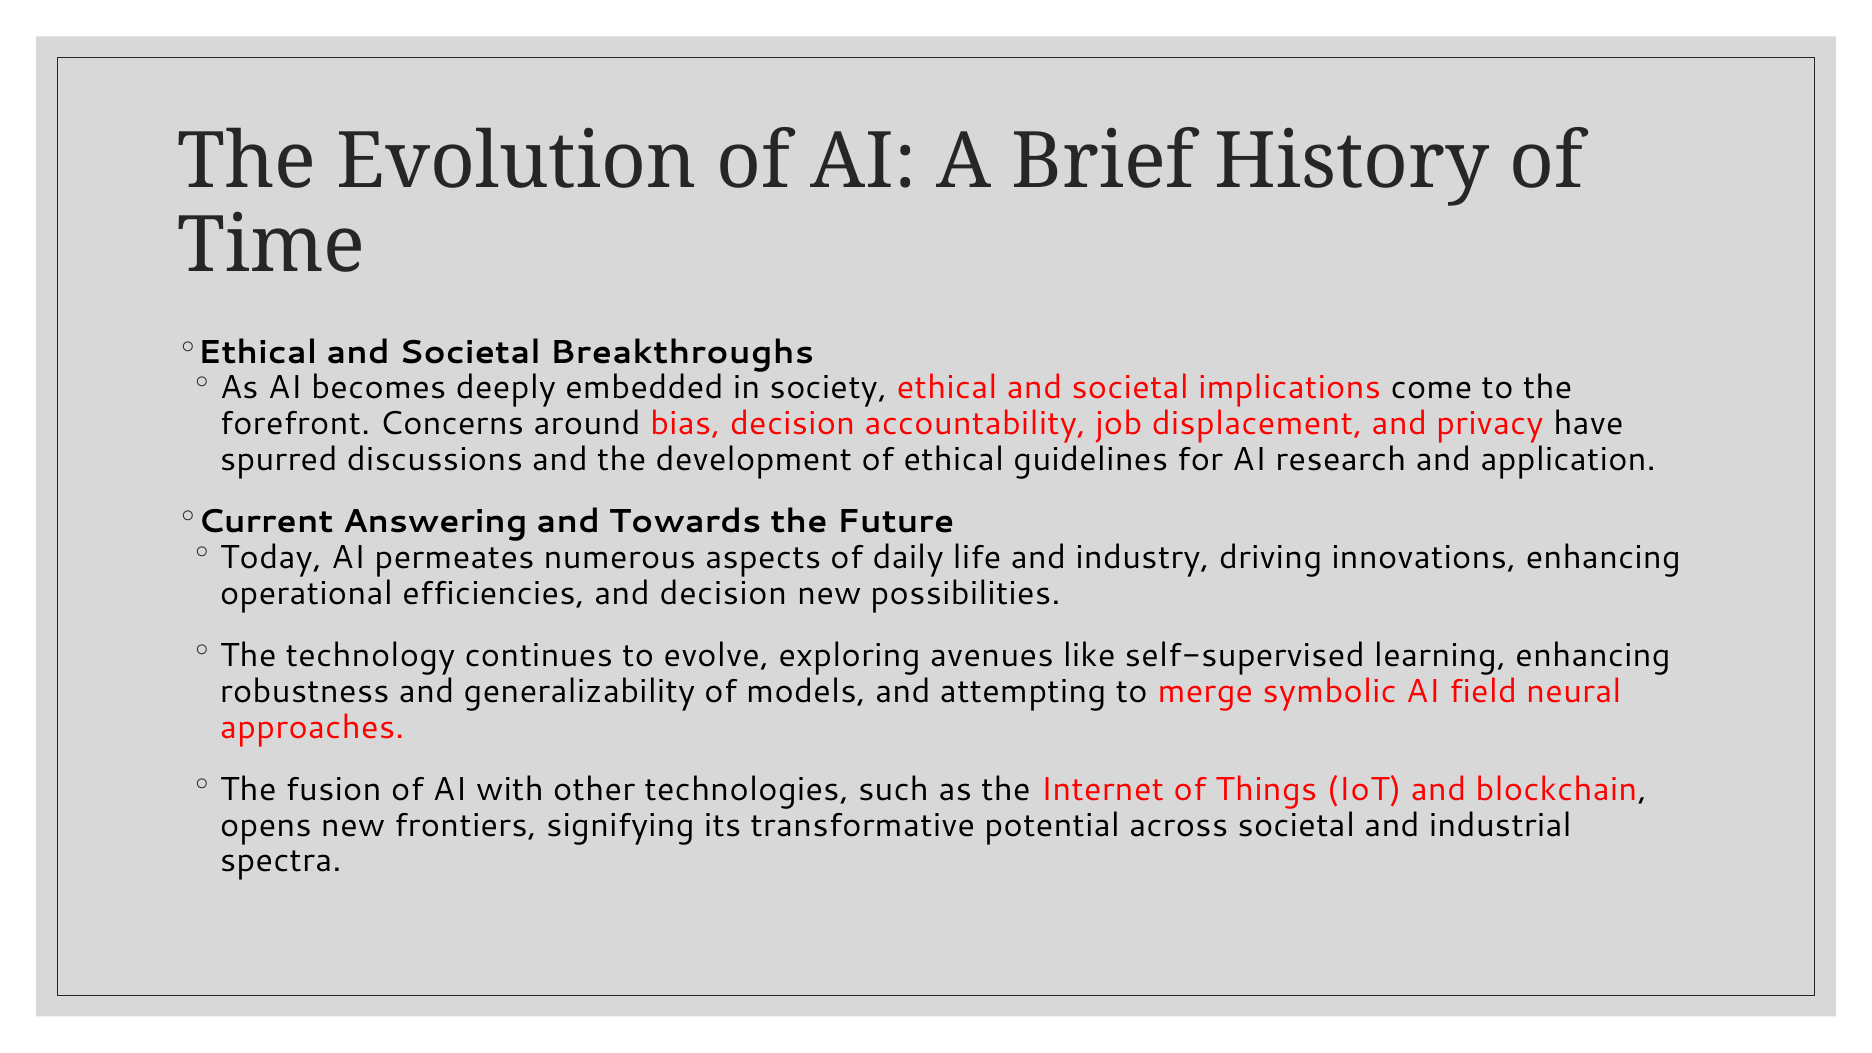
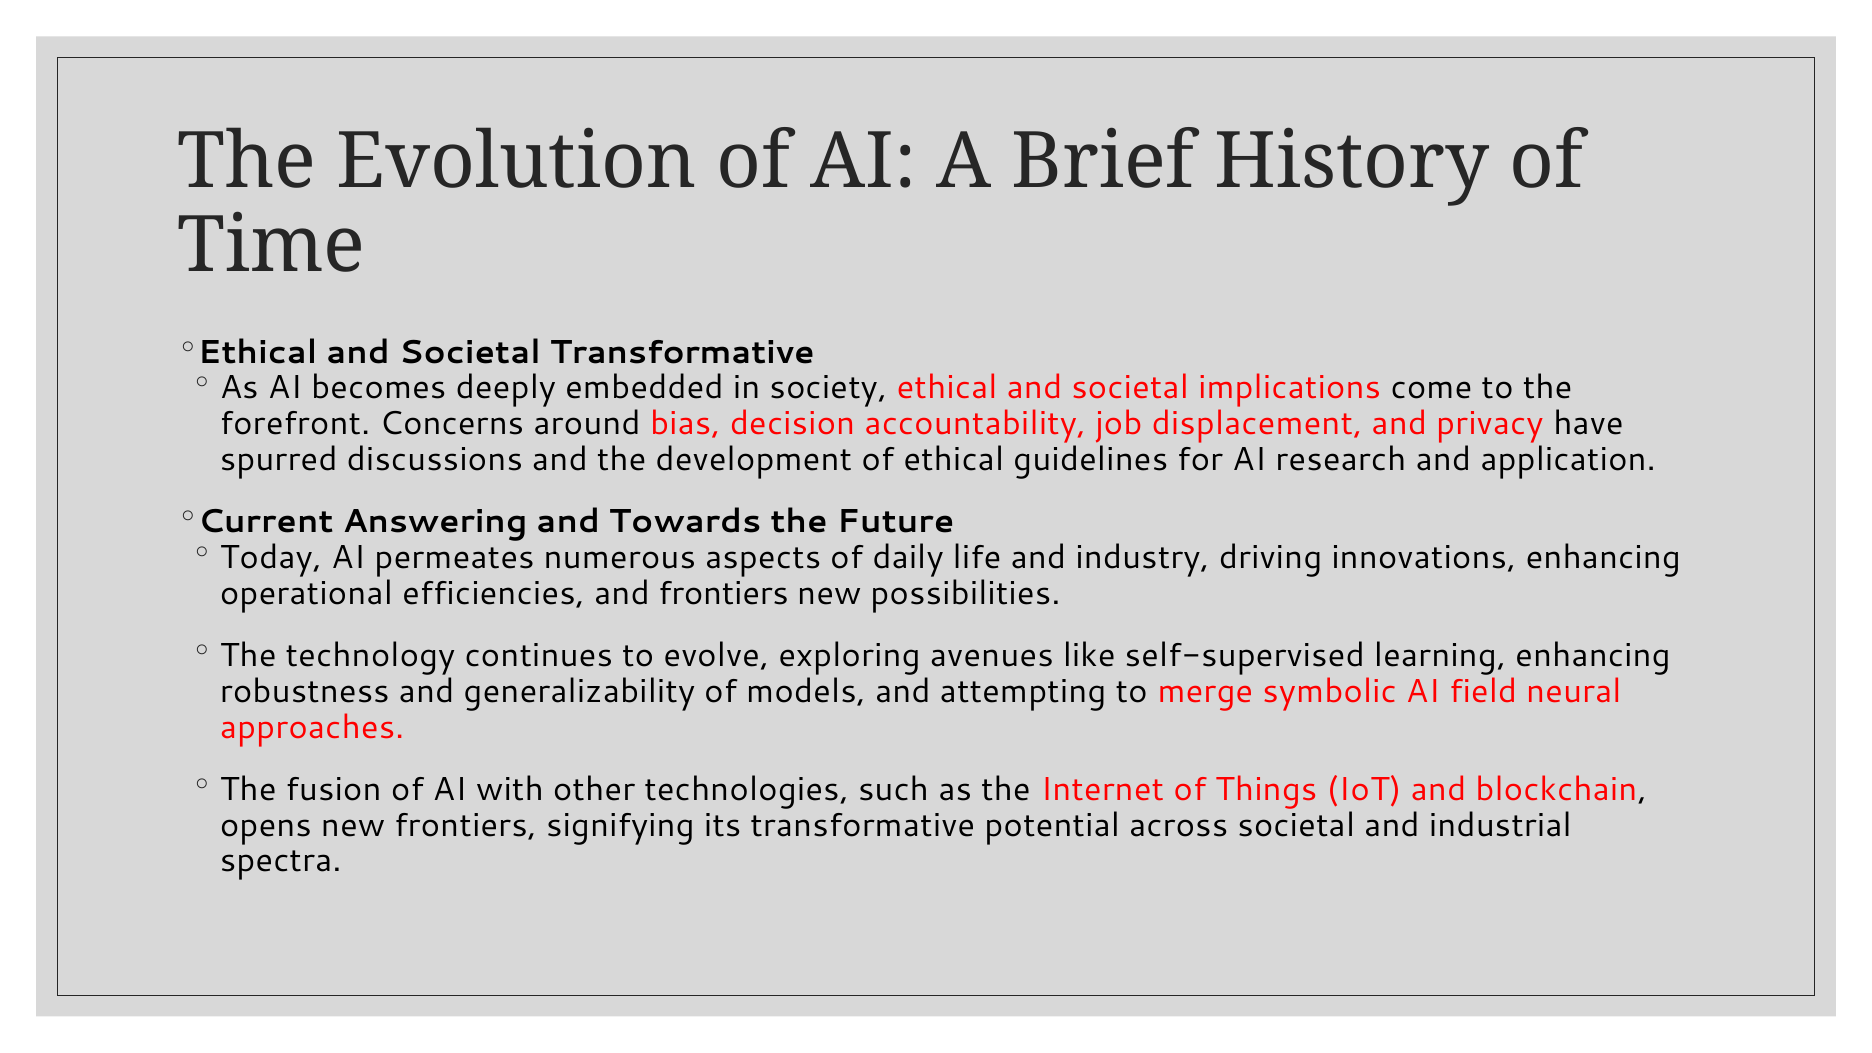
Societal Breakthroughs: Breakthroughs -> Transformative
and decision: decision -> frontiers
